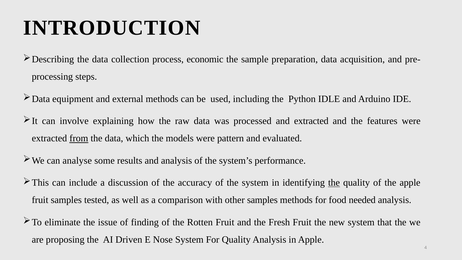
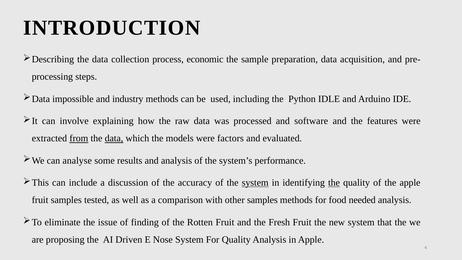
equipment: equipment -> impossible
external: external -> industry
and extracted: extracted -> software
data at (114, 138) underline: none -> present
pattern: pattern -> factors
system at (255, 183) underline: none -> present
